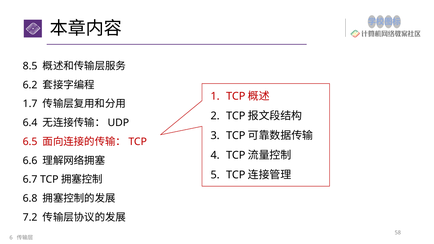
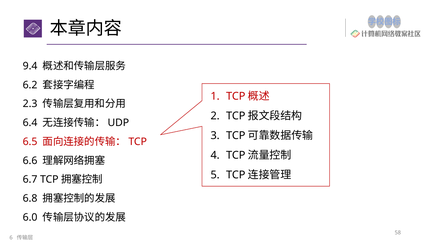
8.5: 8.5 -> 9.4
1.7: 1.7 -> 2.3
7.2: 7.2 -> 6.0
